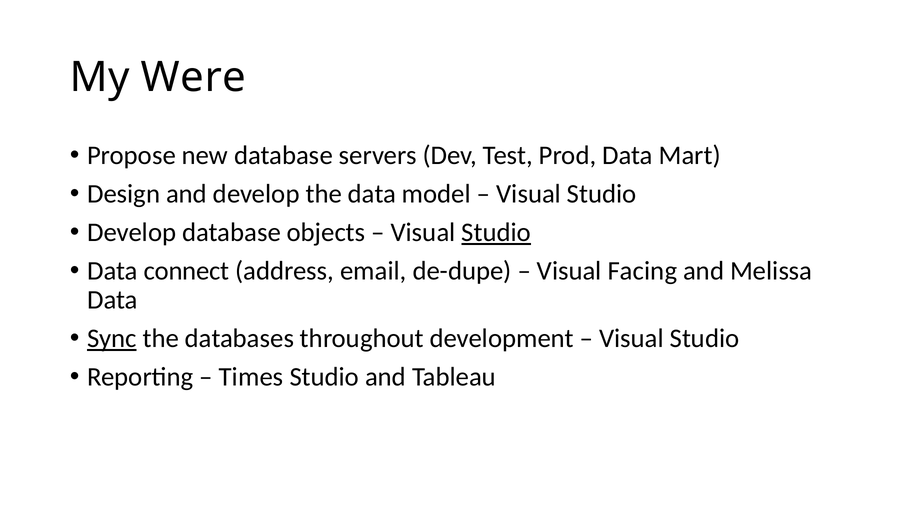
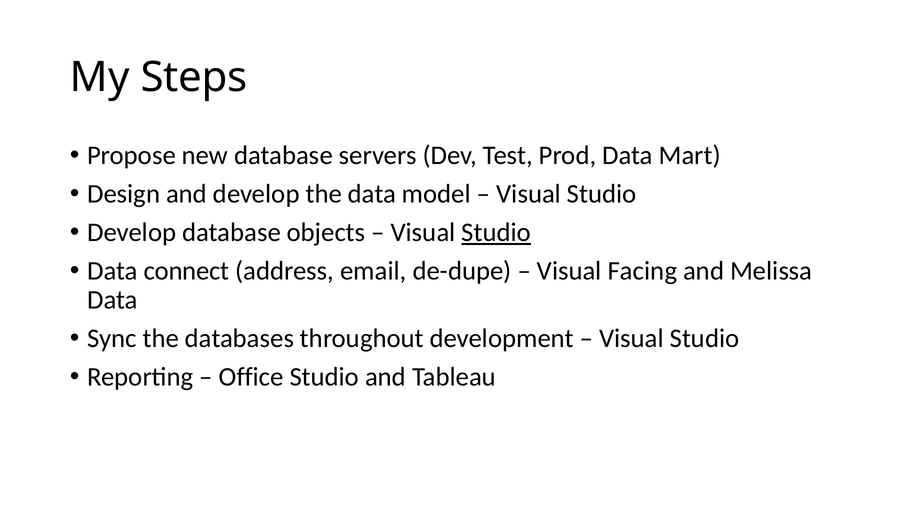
Were: Were -> Steps
Sync underline: present -> none
Times: Times -> Office
